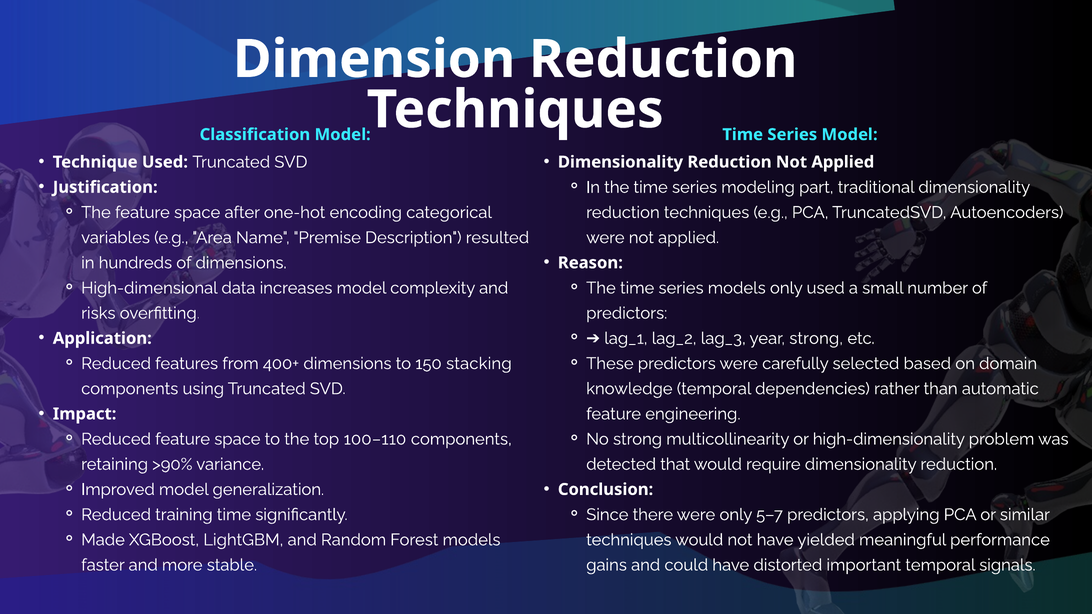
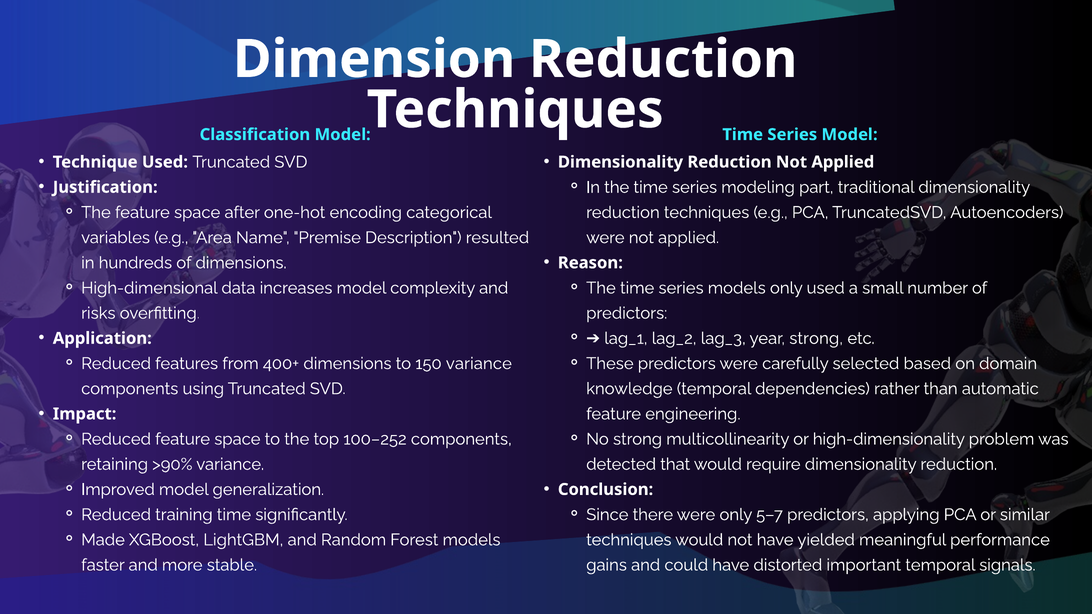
150 stacking: stacking -> variance
100–110: 100–110 -> 100–252
